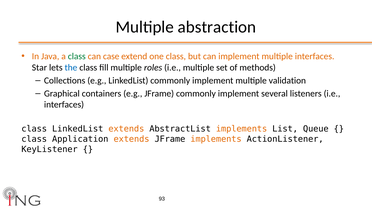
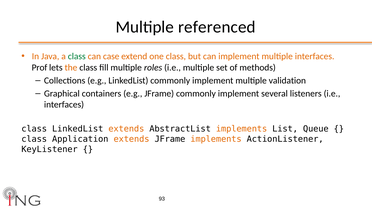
abstraction: abstraction -> referenced
Star: Star -> Prof
the colour: blue -> orange
